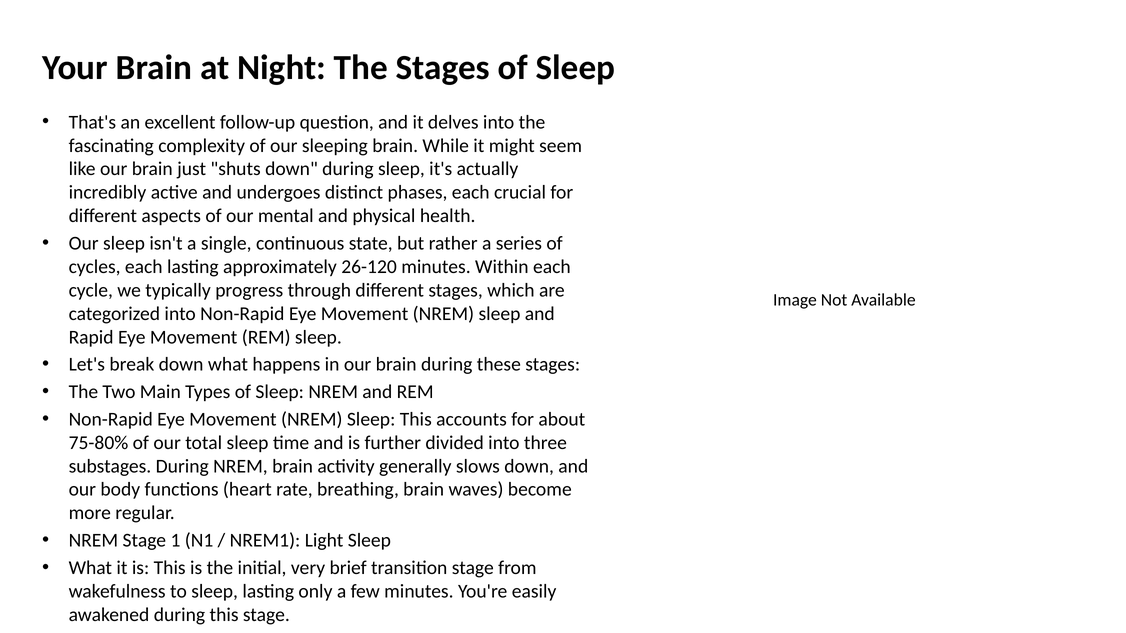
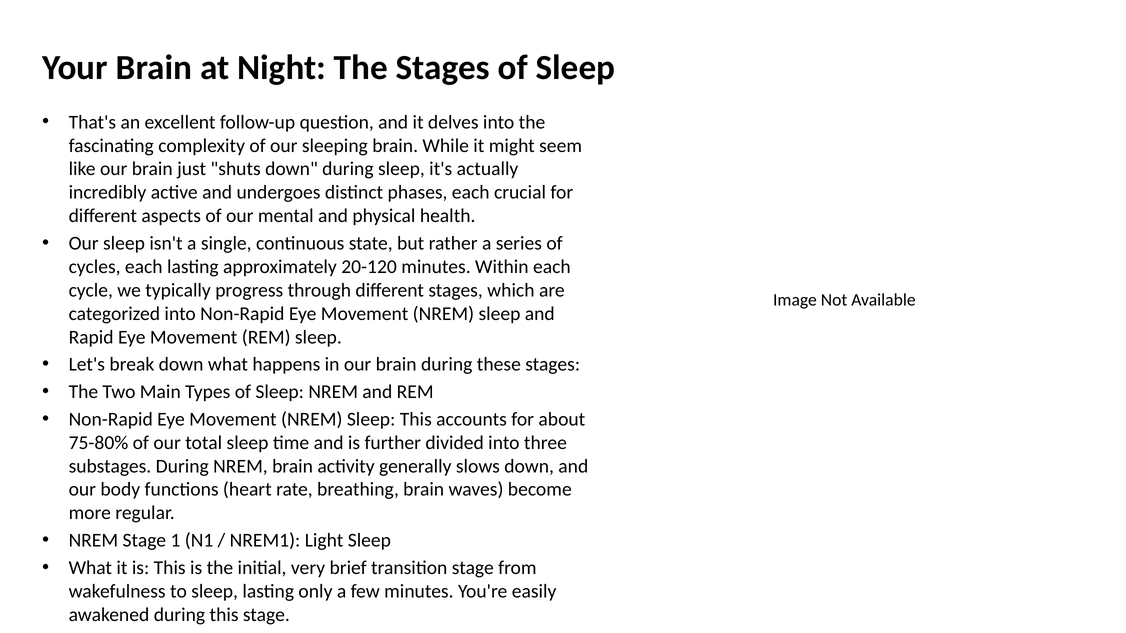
26-120: 26-120 -> 20-120
